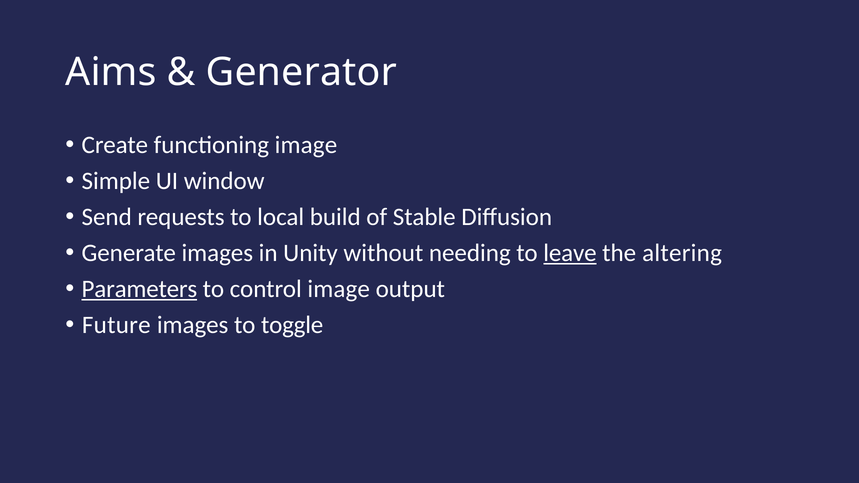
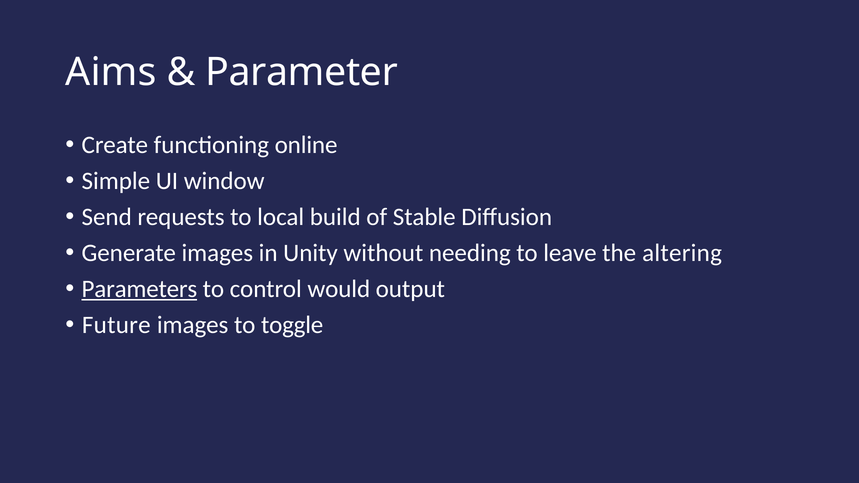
Generator: Generator -> Parameter
functioning image: image -> online
leave underline: present -> none
control image: image -> would
